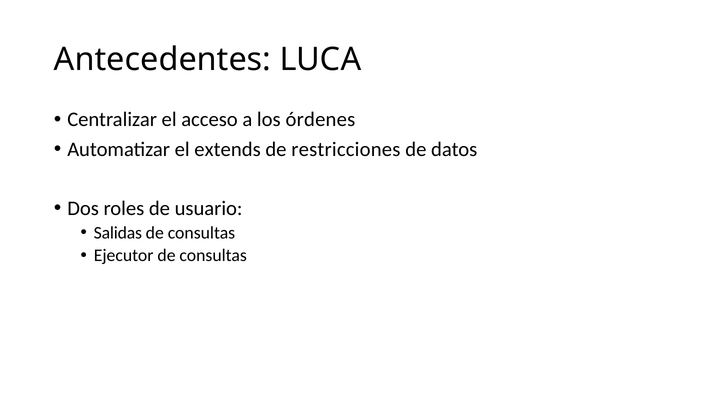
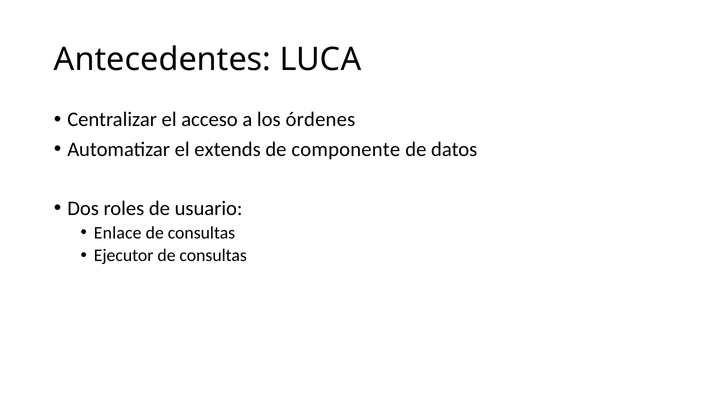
restricciones: restricciones -> componente
Salidas: Salidas -> Enlace
